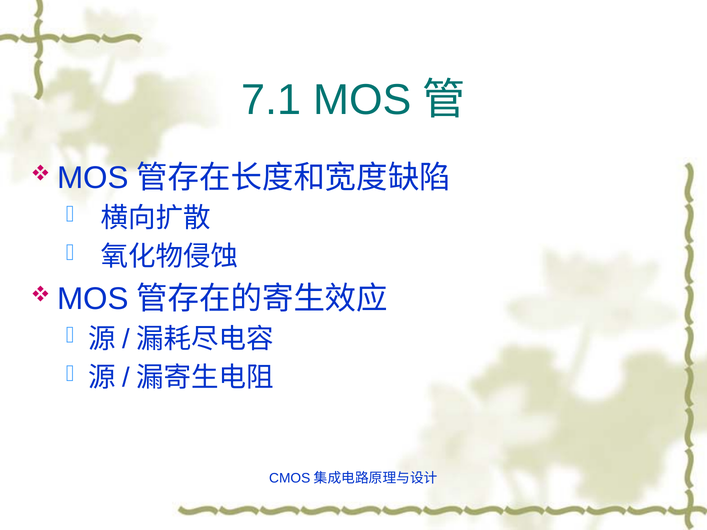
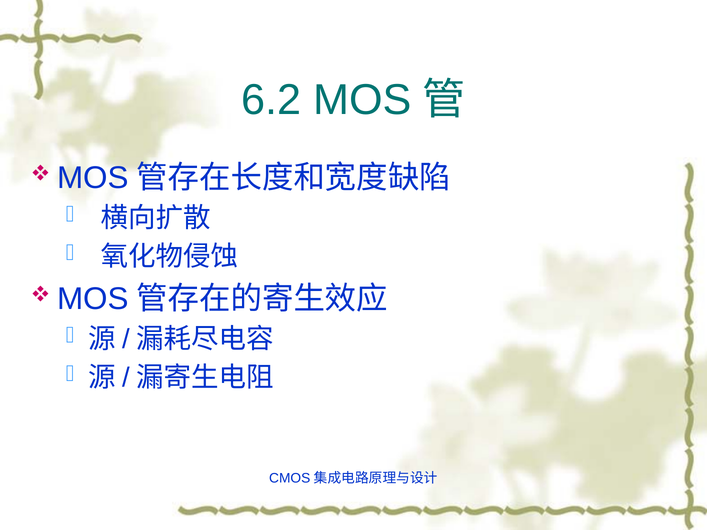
7.1: 7.1 -> 6.2
